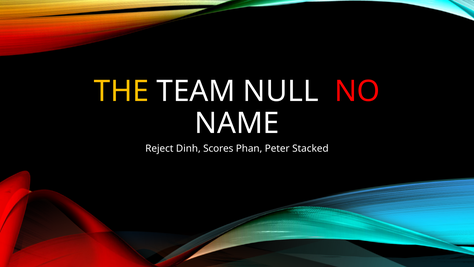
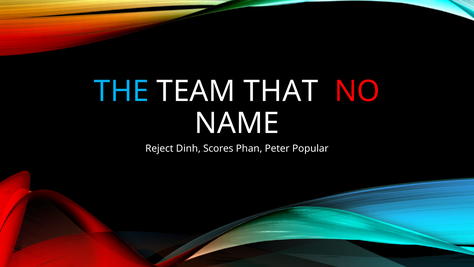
THE colour: yellow -> light blue
NULL: NULL -> THAT
Stacked: Stacked -> Popular
